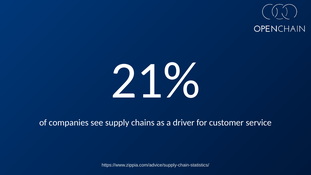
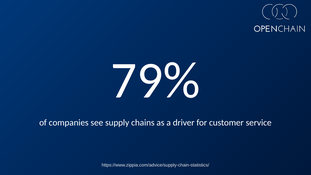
21%: 21% -> 79%
